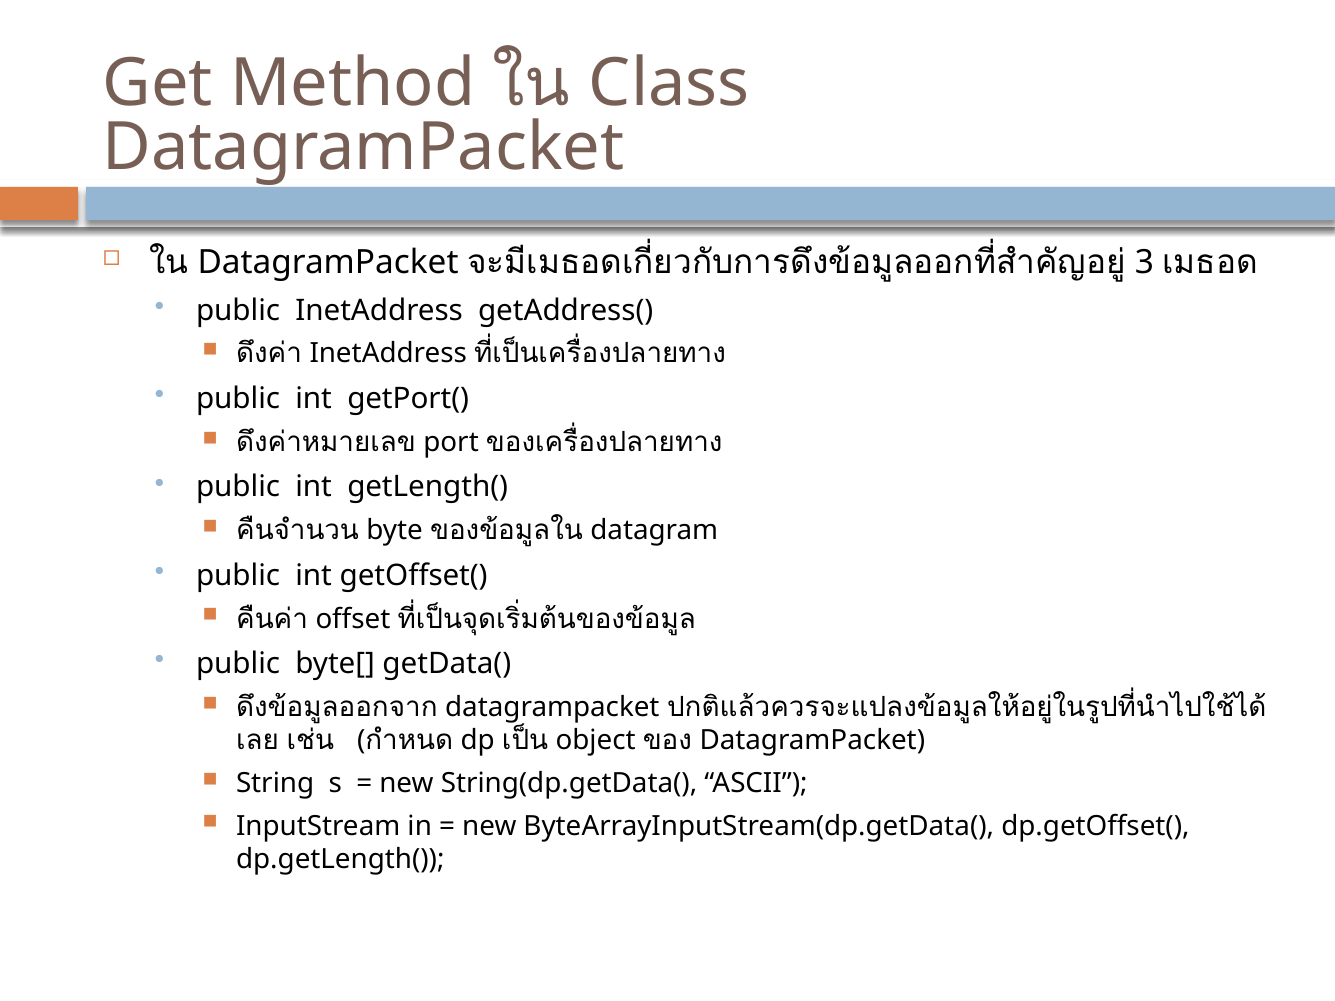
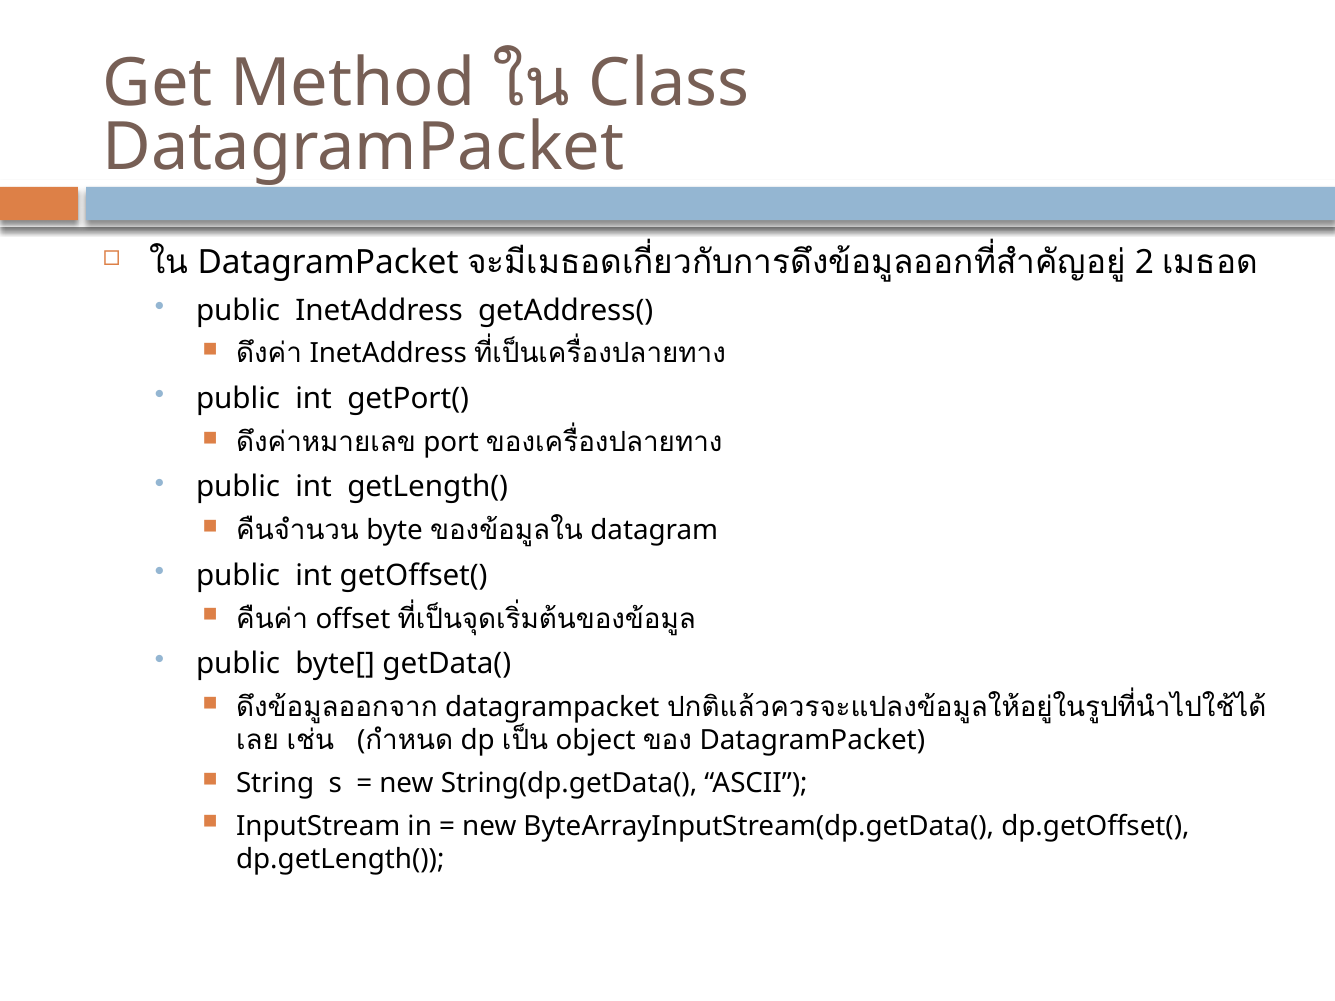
3: 3 -> 2
